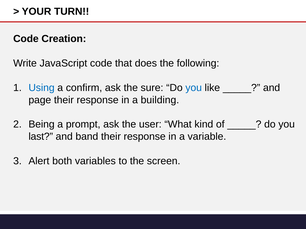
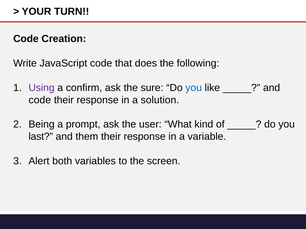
Using colour: blue -> purple
page at (40, 100): page -> code
building: building -> solution
band: band -> them
